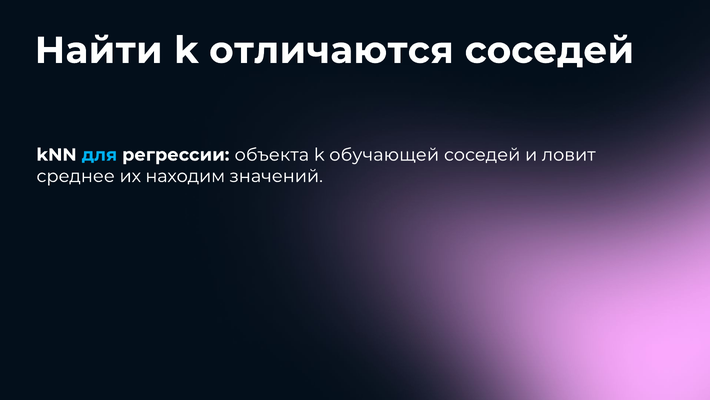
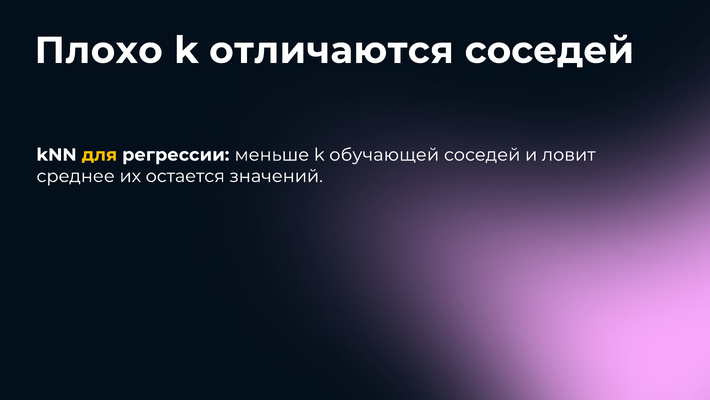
Найти: Найти -> Плохо
для colour: light blue -> yellow
объекта: объекта -> меньше
находим: находим -> остается
